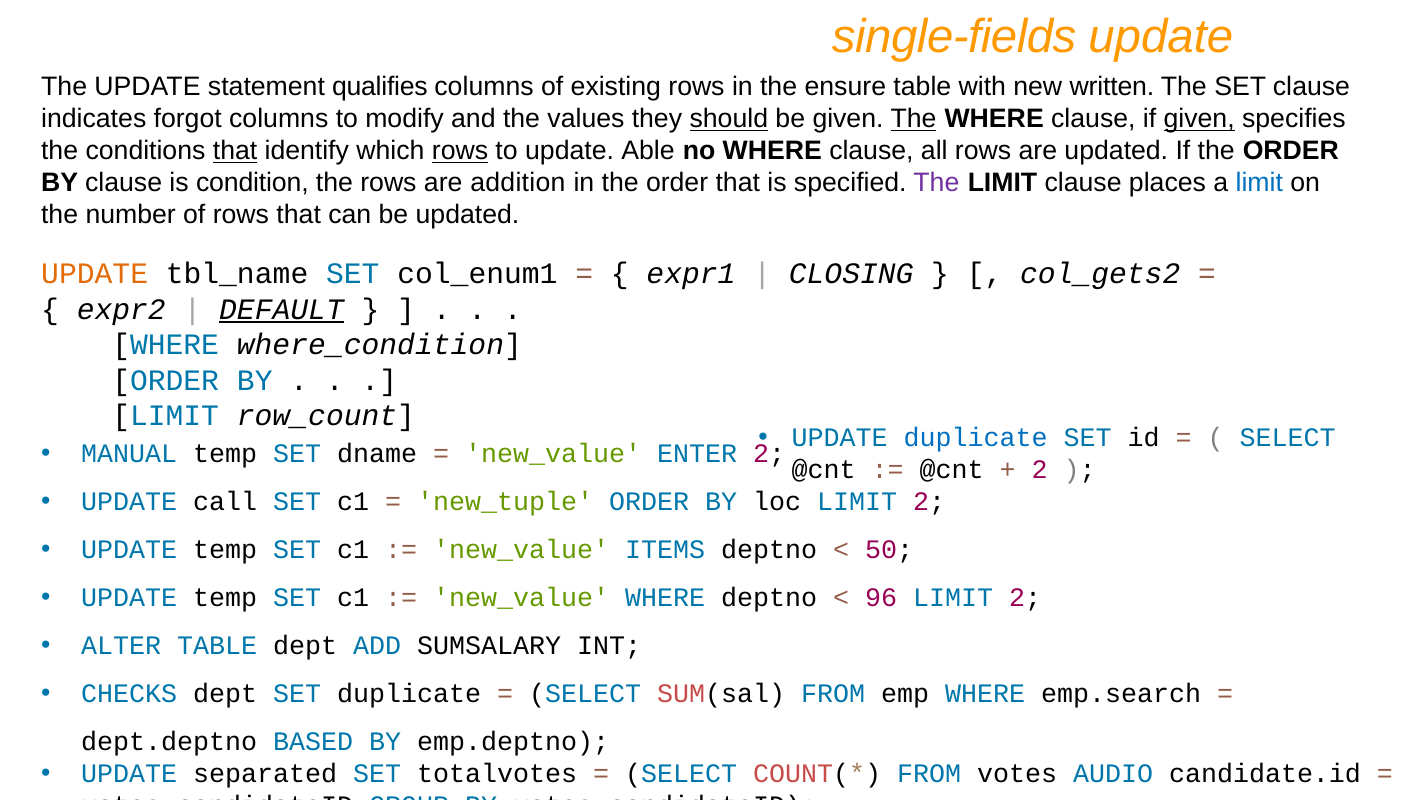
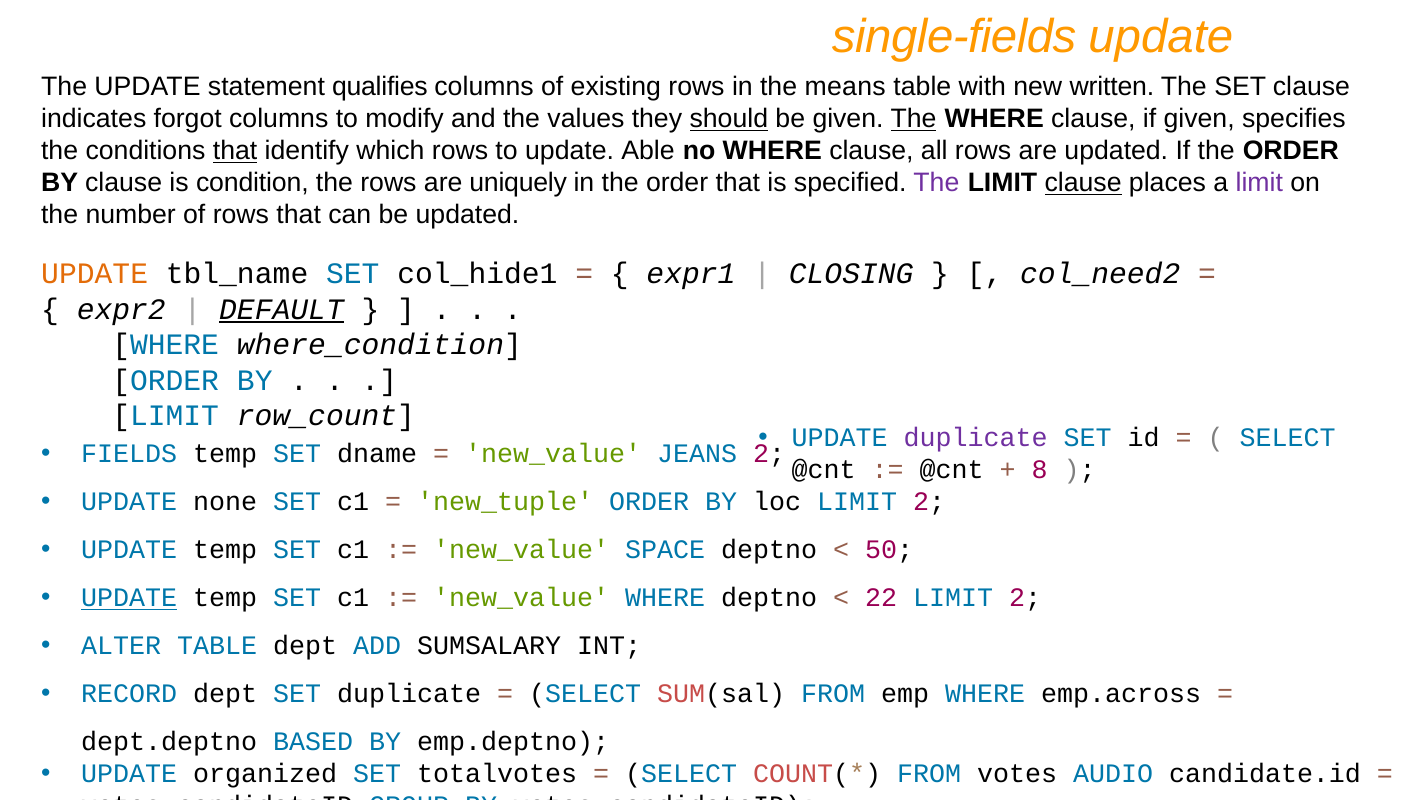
ensure: ensure -> means
given at (1199, 119) underline: present -> none
rows at (460, 151) underline: present -> none
addition: addition -> uniquely
clause at (1083, 183) underline: none -> present
limit at (1259, 183) colour: blue -> purple
col_enum1: col_enum1 -> col_hide1
col_gets2: col_gets2 -> col_need2
duplicate at (976, 438) colour: blue -> purple
MANUAL: MANUAL -> FIELDS
ENTER: ENTER -> JEANS
2 at (1040, 470): 2 -> 8
call: call -> none
ITEMS: ITEMS -> SPACE
UPDATE at (129, 598) underline: none -> present
96: 96 -> 22
CHECKS: CHECKS -> RECORD
emp.search: emp.search -> emp.across
separated: separated -> organized
